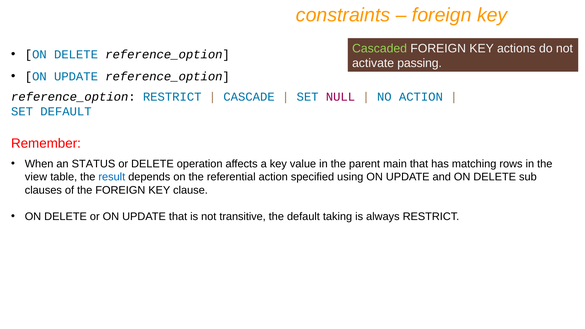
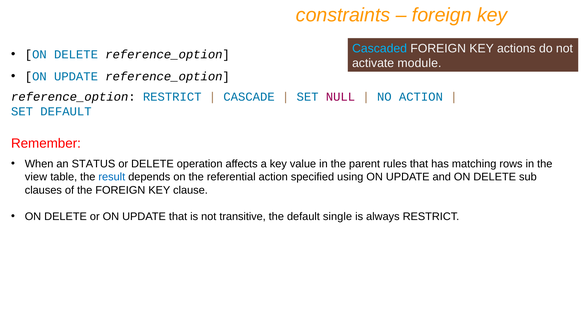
Cascaded colour: light green -> light blue
passing: passing -> module
main: main -> rules
taking: taking -> single
